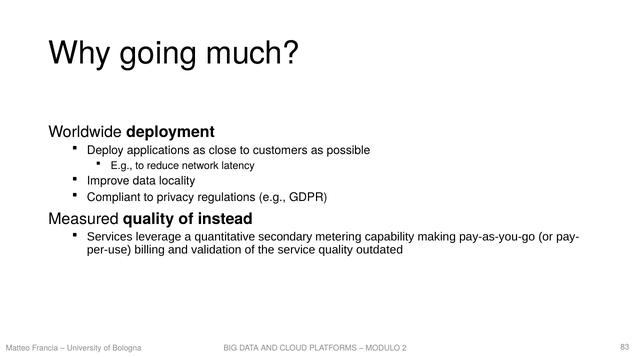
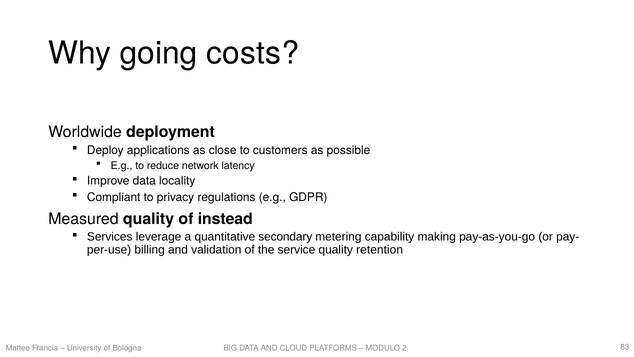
much: much -> costs
outdated: outdated -> retention
